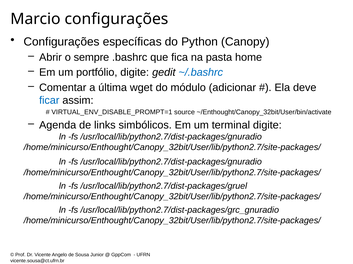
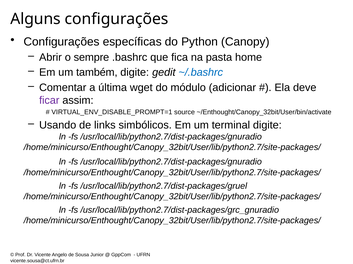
Marcio: Marcio -> Alguns
portfólio: portfólio -> também
ficar colour: blue -> purple
Agenda: Agenda -> Usando
